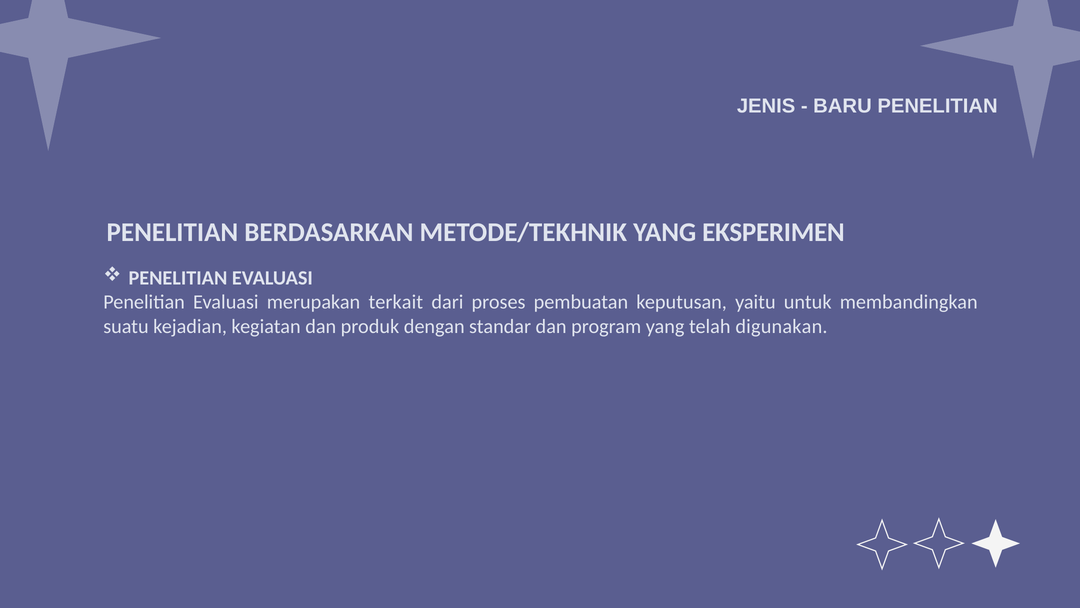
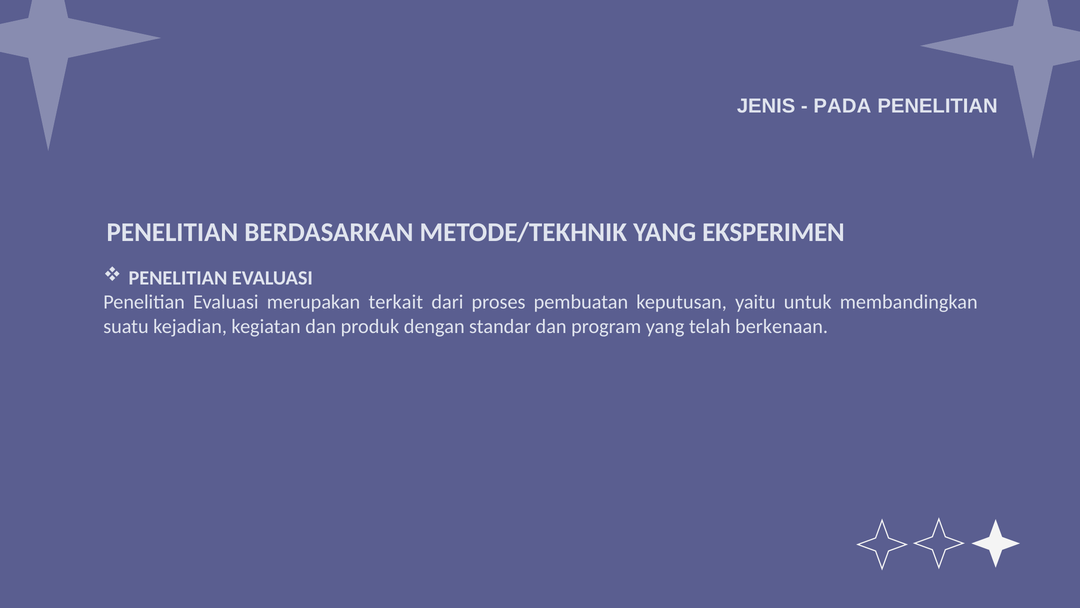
BARU at (842, 106): BARU -> PADA
telah digunakan: digunakan -> berkenaan
